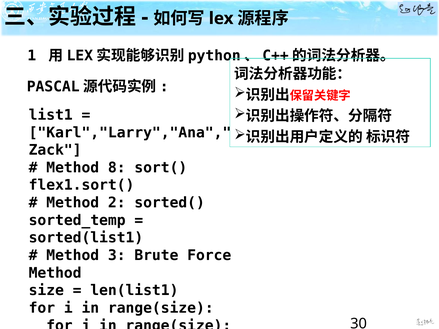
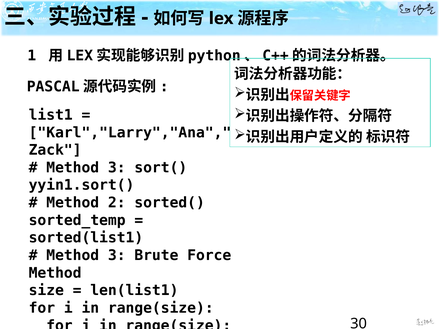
8 at (117, 168): 8 -> 3
flex1.sort(: flex1.sort( -> yyin1.sort(
